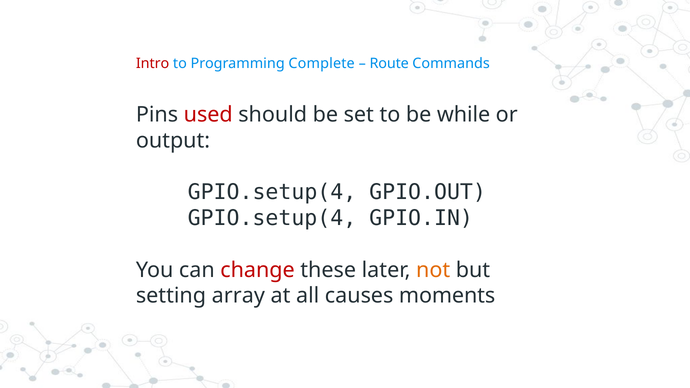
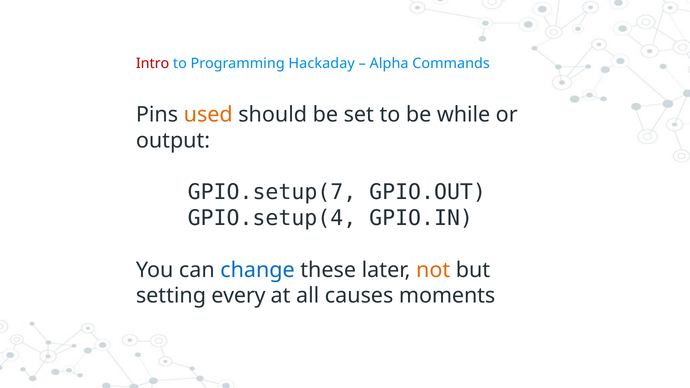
Complete: Complete -> Hackaday
Route: Route -> Alpha
used colour: red -> orange
GPIO.setup(4 at (272, 192): GPIO.setup(4 -> GPIO.setup(7
change colour: red -> blue
array: array -> every
